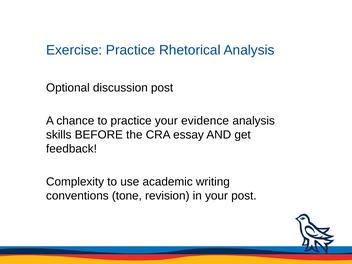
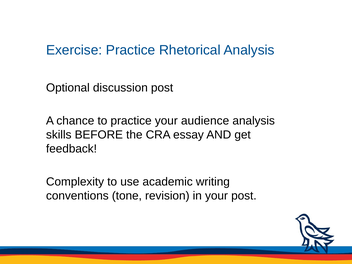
evidence: evidence -> audience
